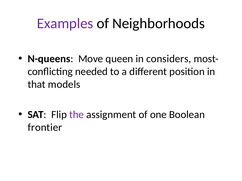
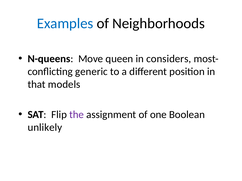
Examples colour: purple -> blue
needed: needed -> generic
frontier: frontier -> unlikely
